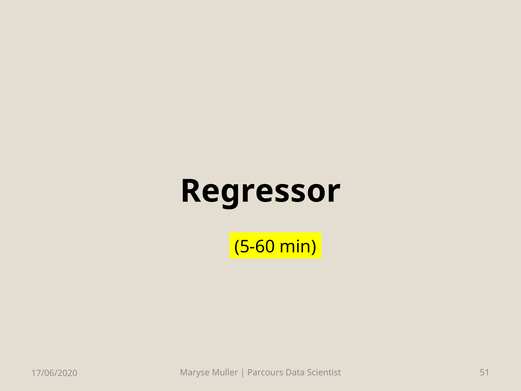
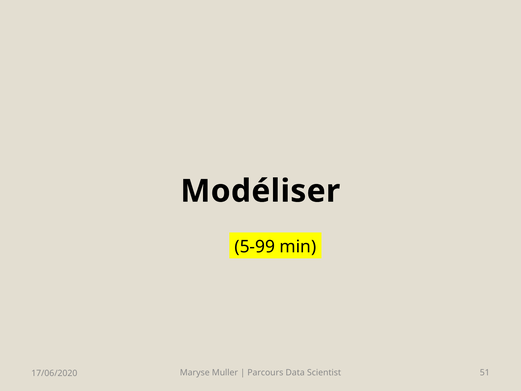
Regressor: Regressor -> Modéliser
5-60: 5-60 -> 5-99
